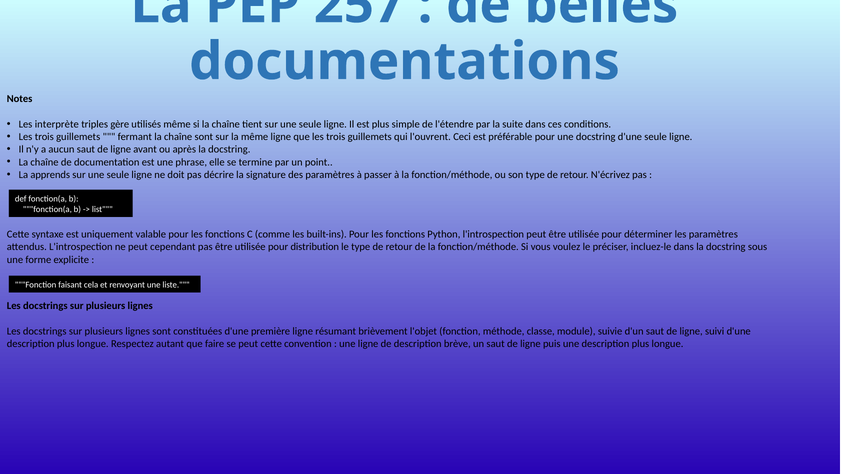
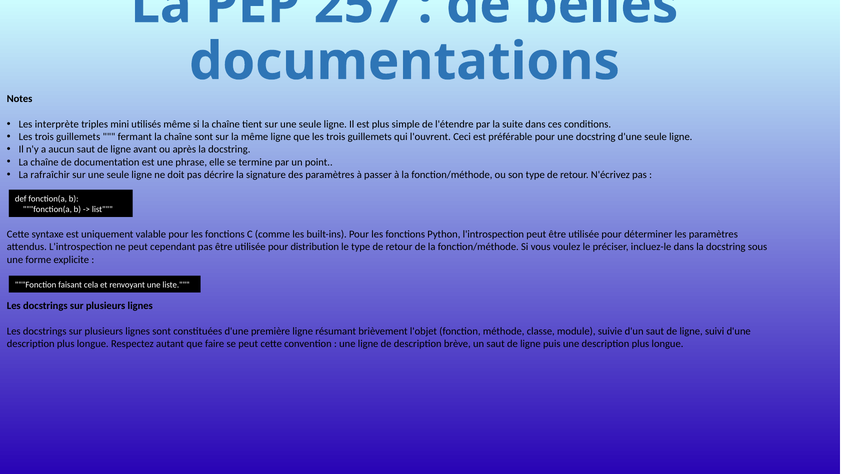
gère: gère -> mini
apprends: apprends -> rafraîchir
